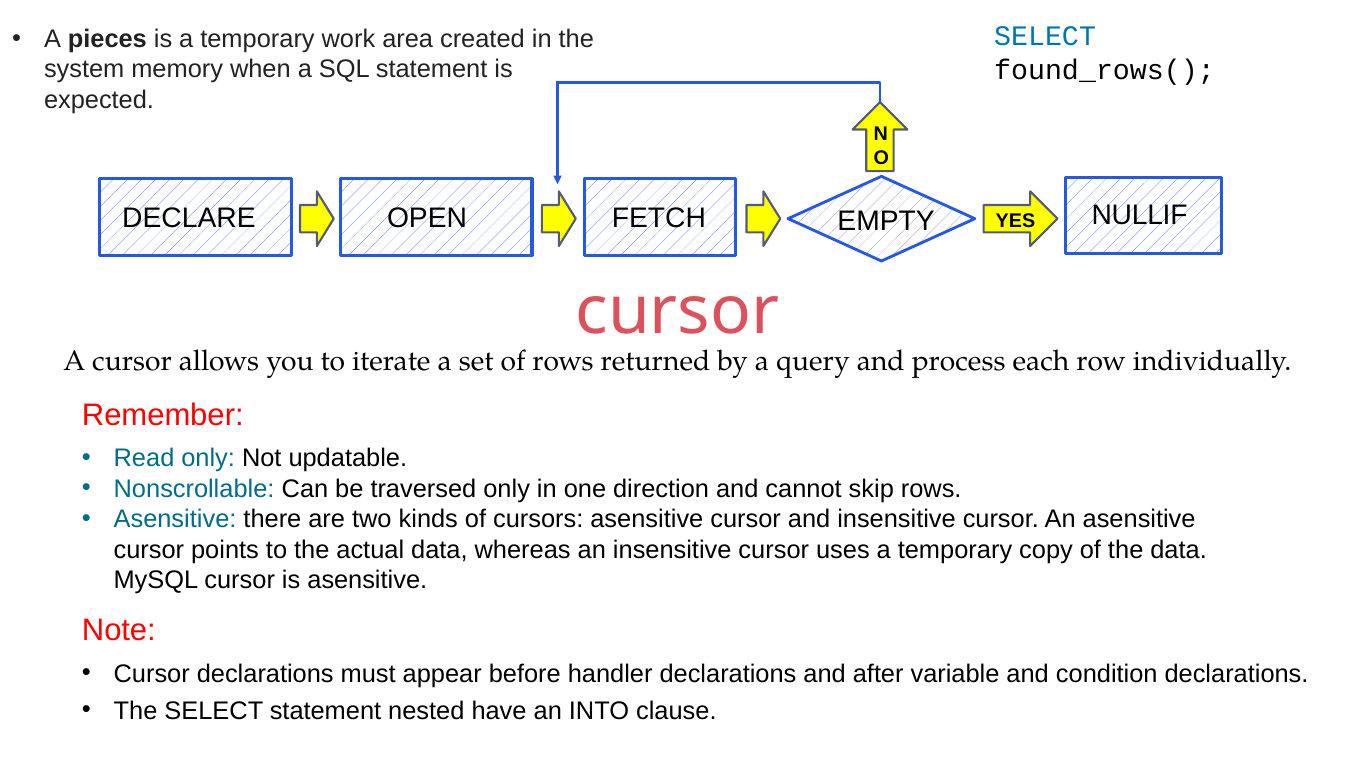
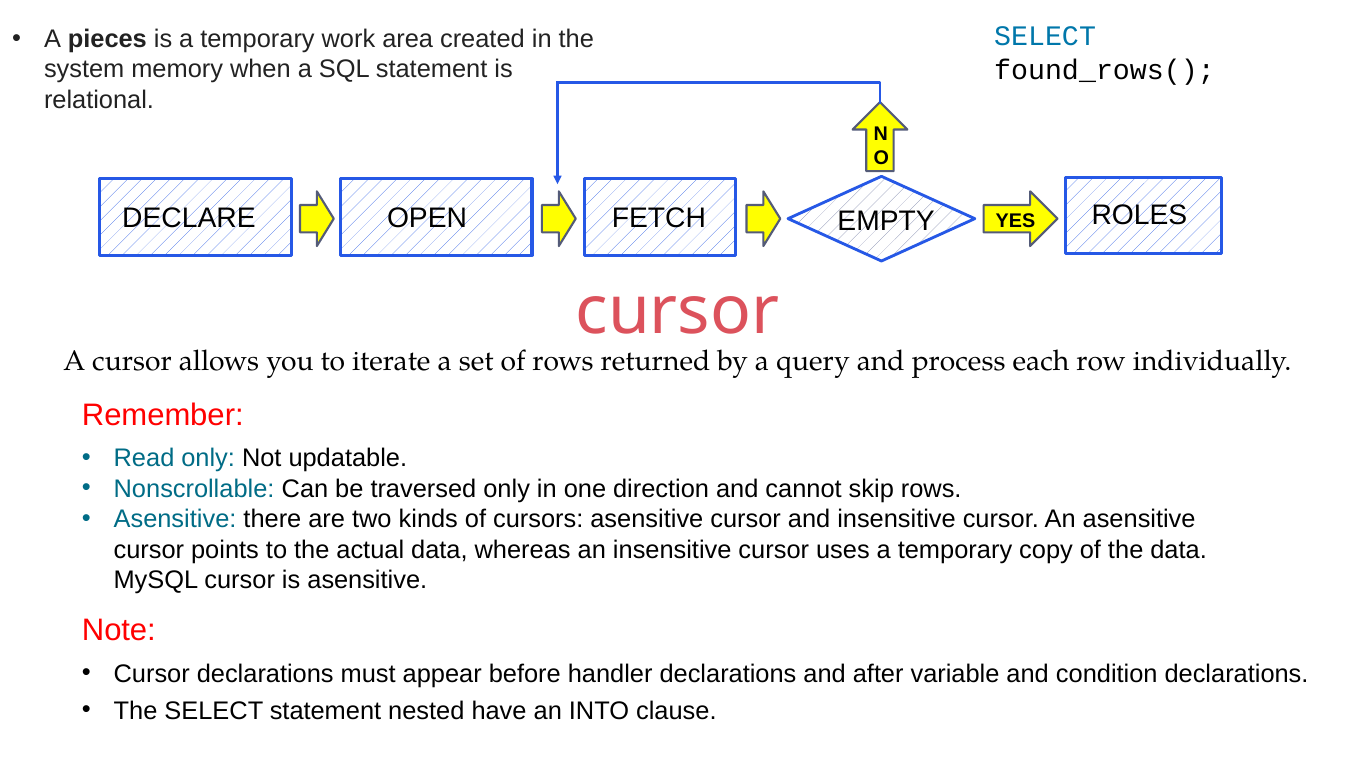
expected: expected -> relational
NULLIF: NULLIF -> ROLES
